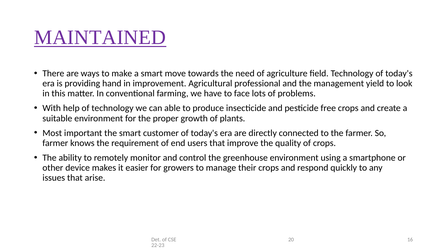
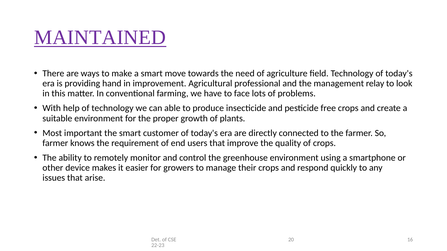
yield: yield -> relay
